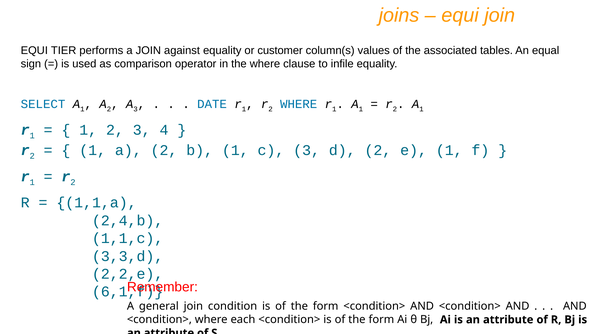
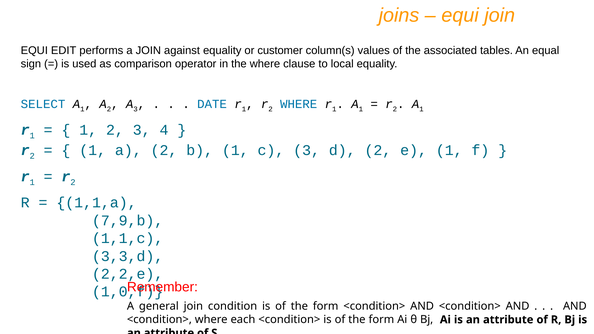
TIER: TIER -> EDIT
infile: infile -> local
2,4,b: 2,4,b -> 7,9,b
6,1,f: 6,1,f -> 1,0,f
